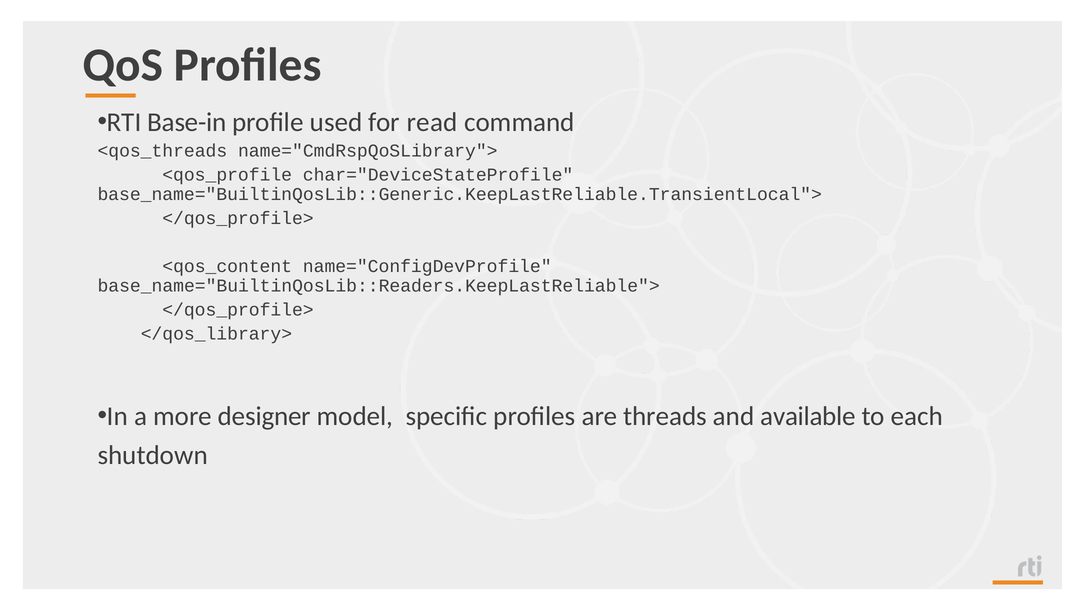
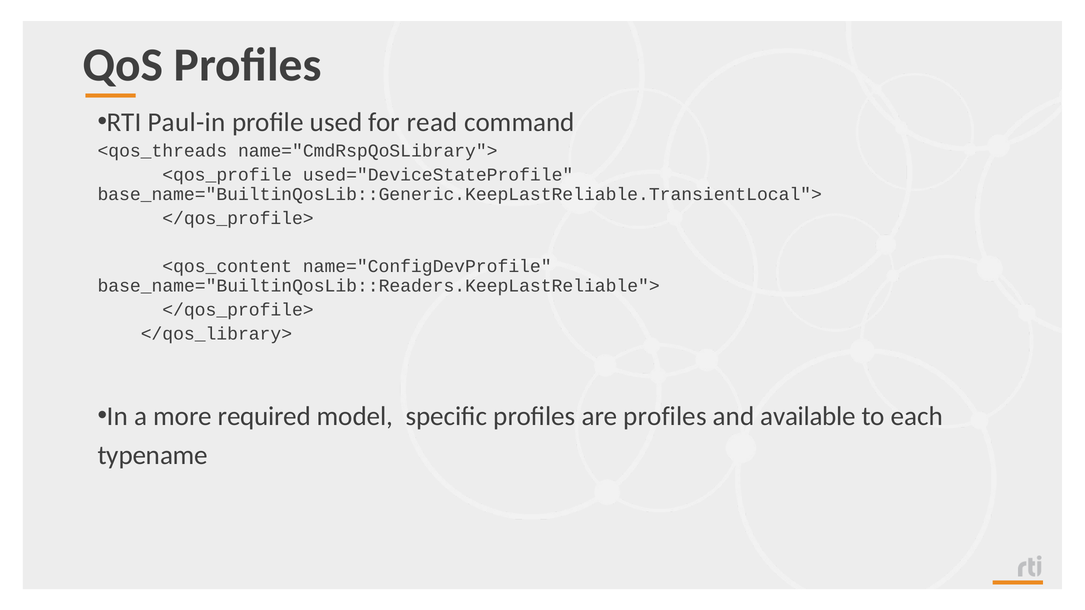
Base-in: Base-in -> Paul-in
char="DeviceStateProfile: char="DeviceStateProfile -> used="DeviceStateProfile
designer: designer -> required
are threads: threads -> profiles
shutdown: shutdown -> typename
